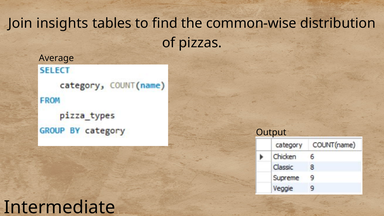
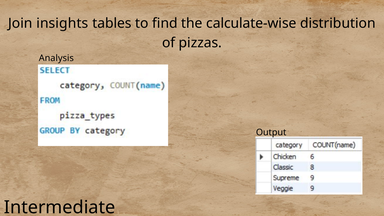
common-wise: common-wise -> calculate-wise
Average: Average -> Analysis
